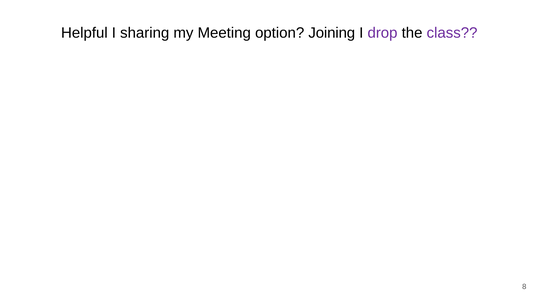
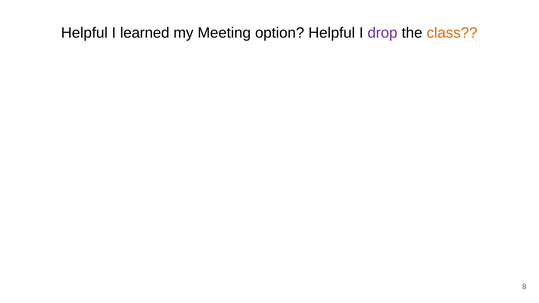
sharing: sharing -> learned
option Joining: Joining -> Helpful
class colour: purple -> orange
